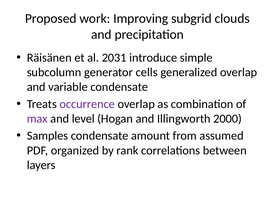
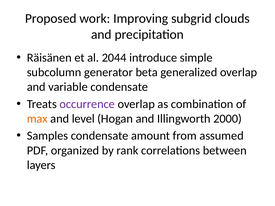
2031: 2031 -> 2044
cells: cells -> beta
max colour: purple -> orange
